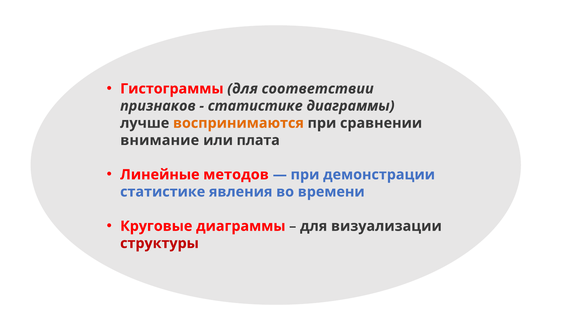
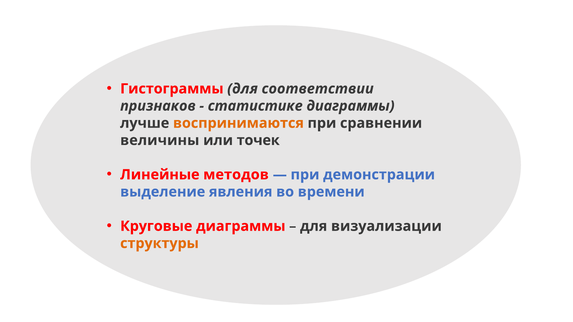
внимание: внимание -> величины
плата: плата -> точек
статистике at (163, 192): статистике -> выделение
структуры colour: red -> orange
